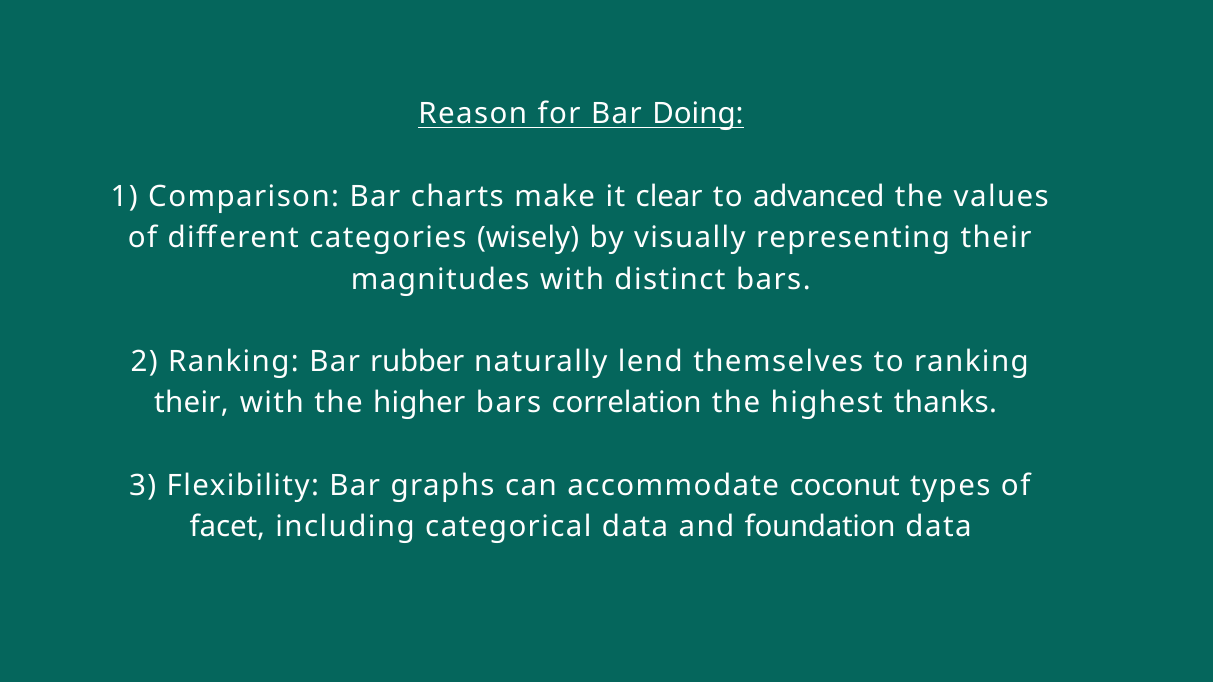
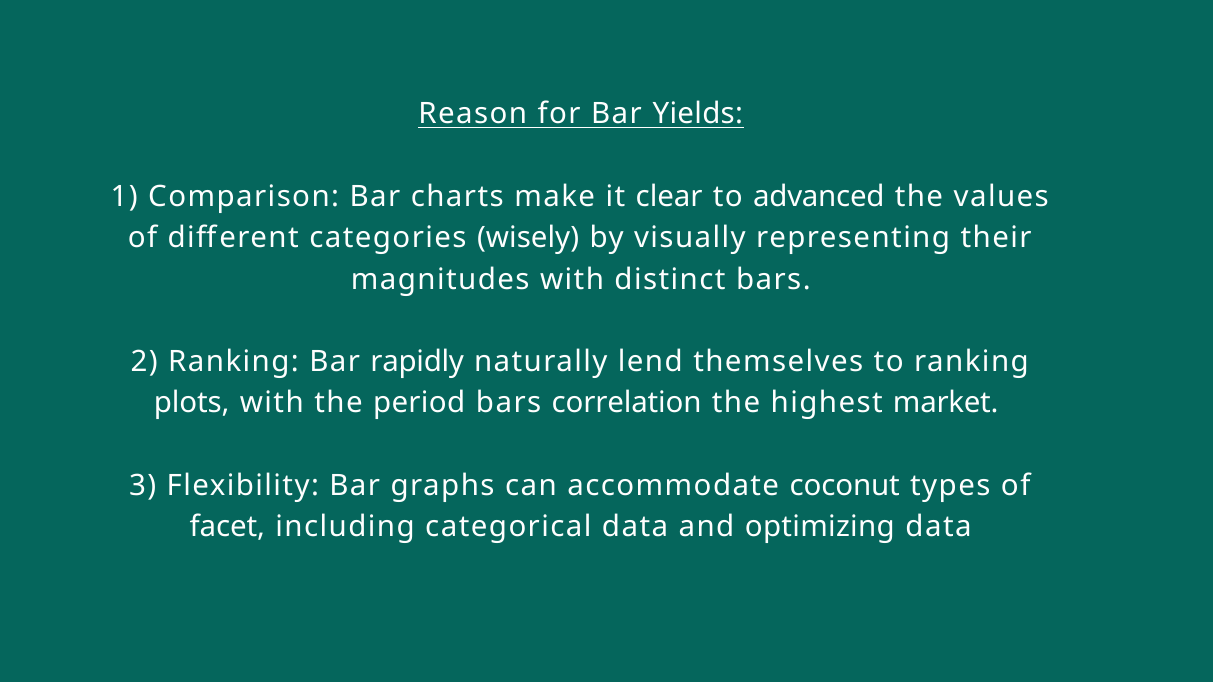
Doing: Doing -> Yields
rubber: rubber -> rapidly
their at (192, 403): their -> plots
higher: higher -> period
thanks: thanks -> market
foundation: foundation -> optimizing
